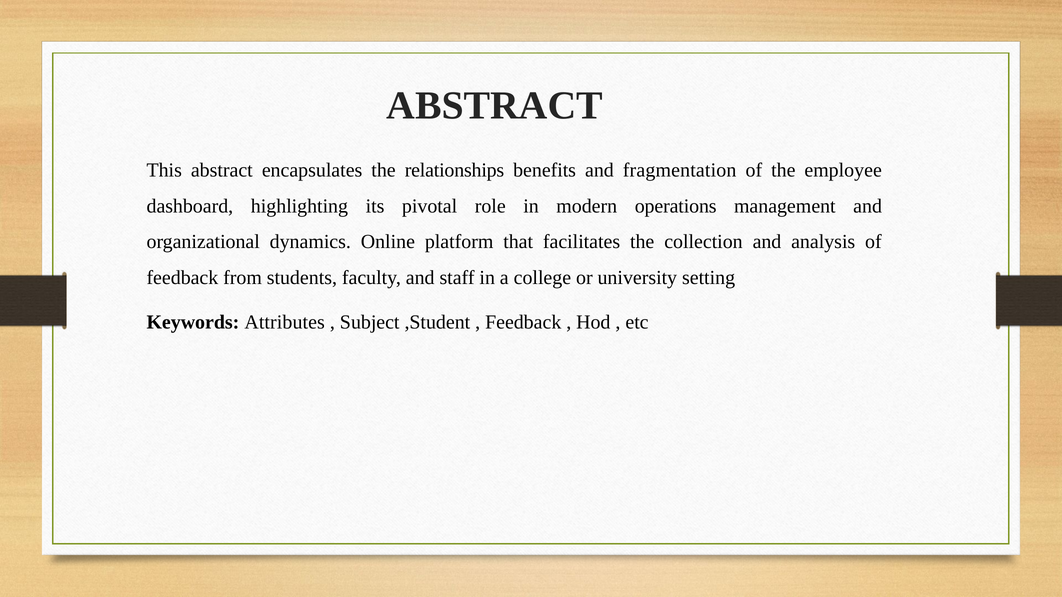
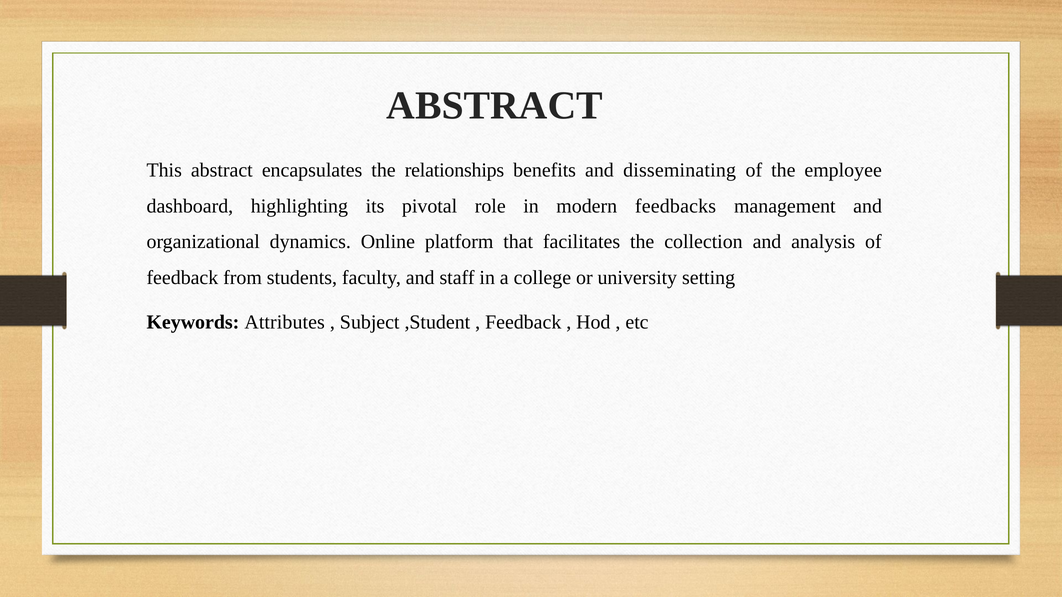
fragmentation: fragmentation -> disseminating
operations: operations -> feedbacks
